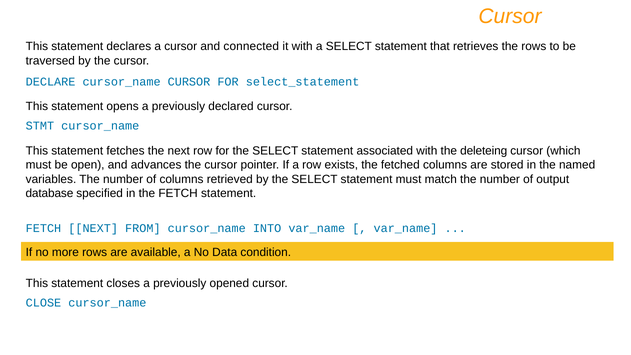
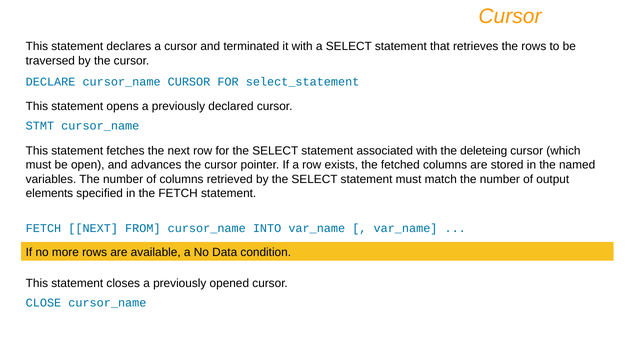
connected: connected -> terminated
database: database -> elements
